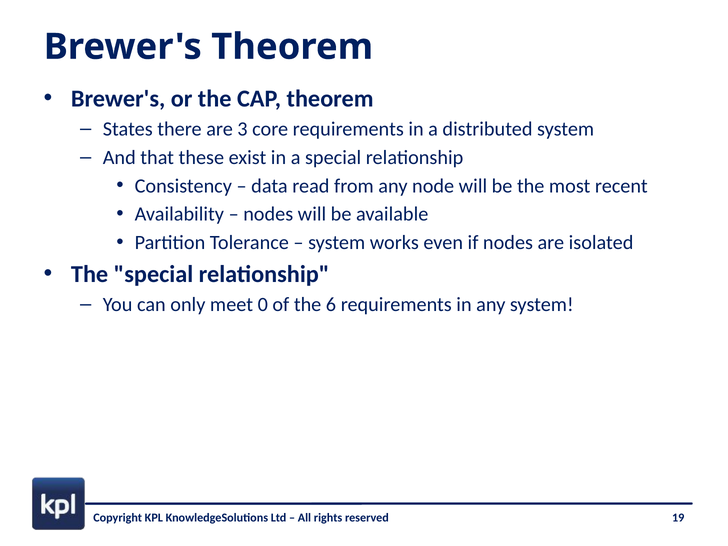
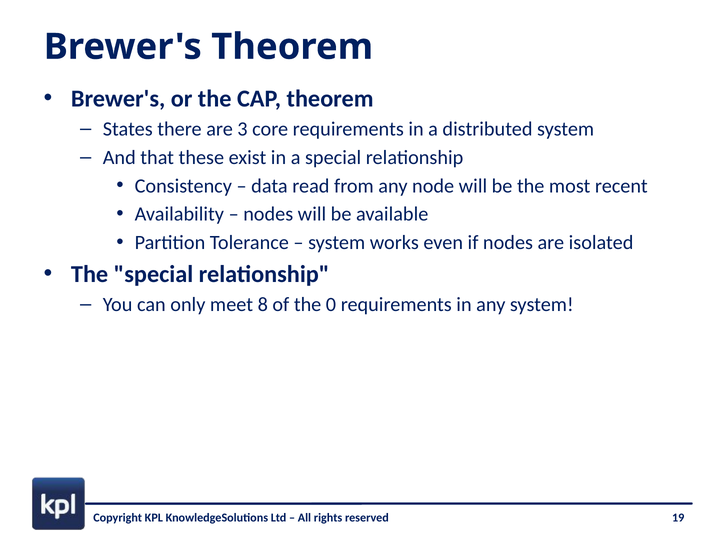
0: 0 -> 8
6: 6 -> 0
